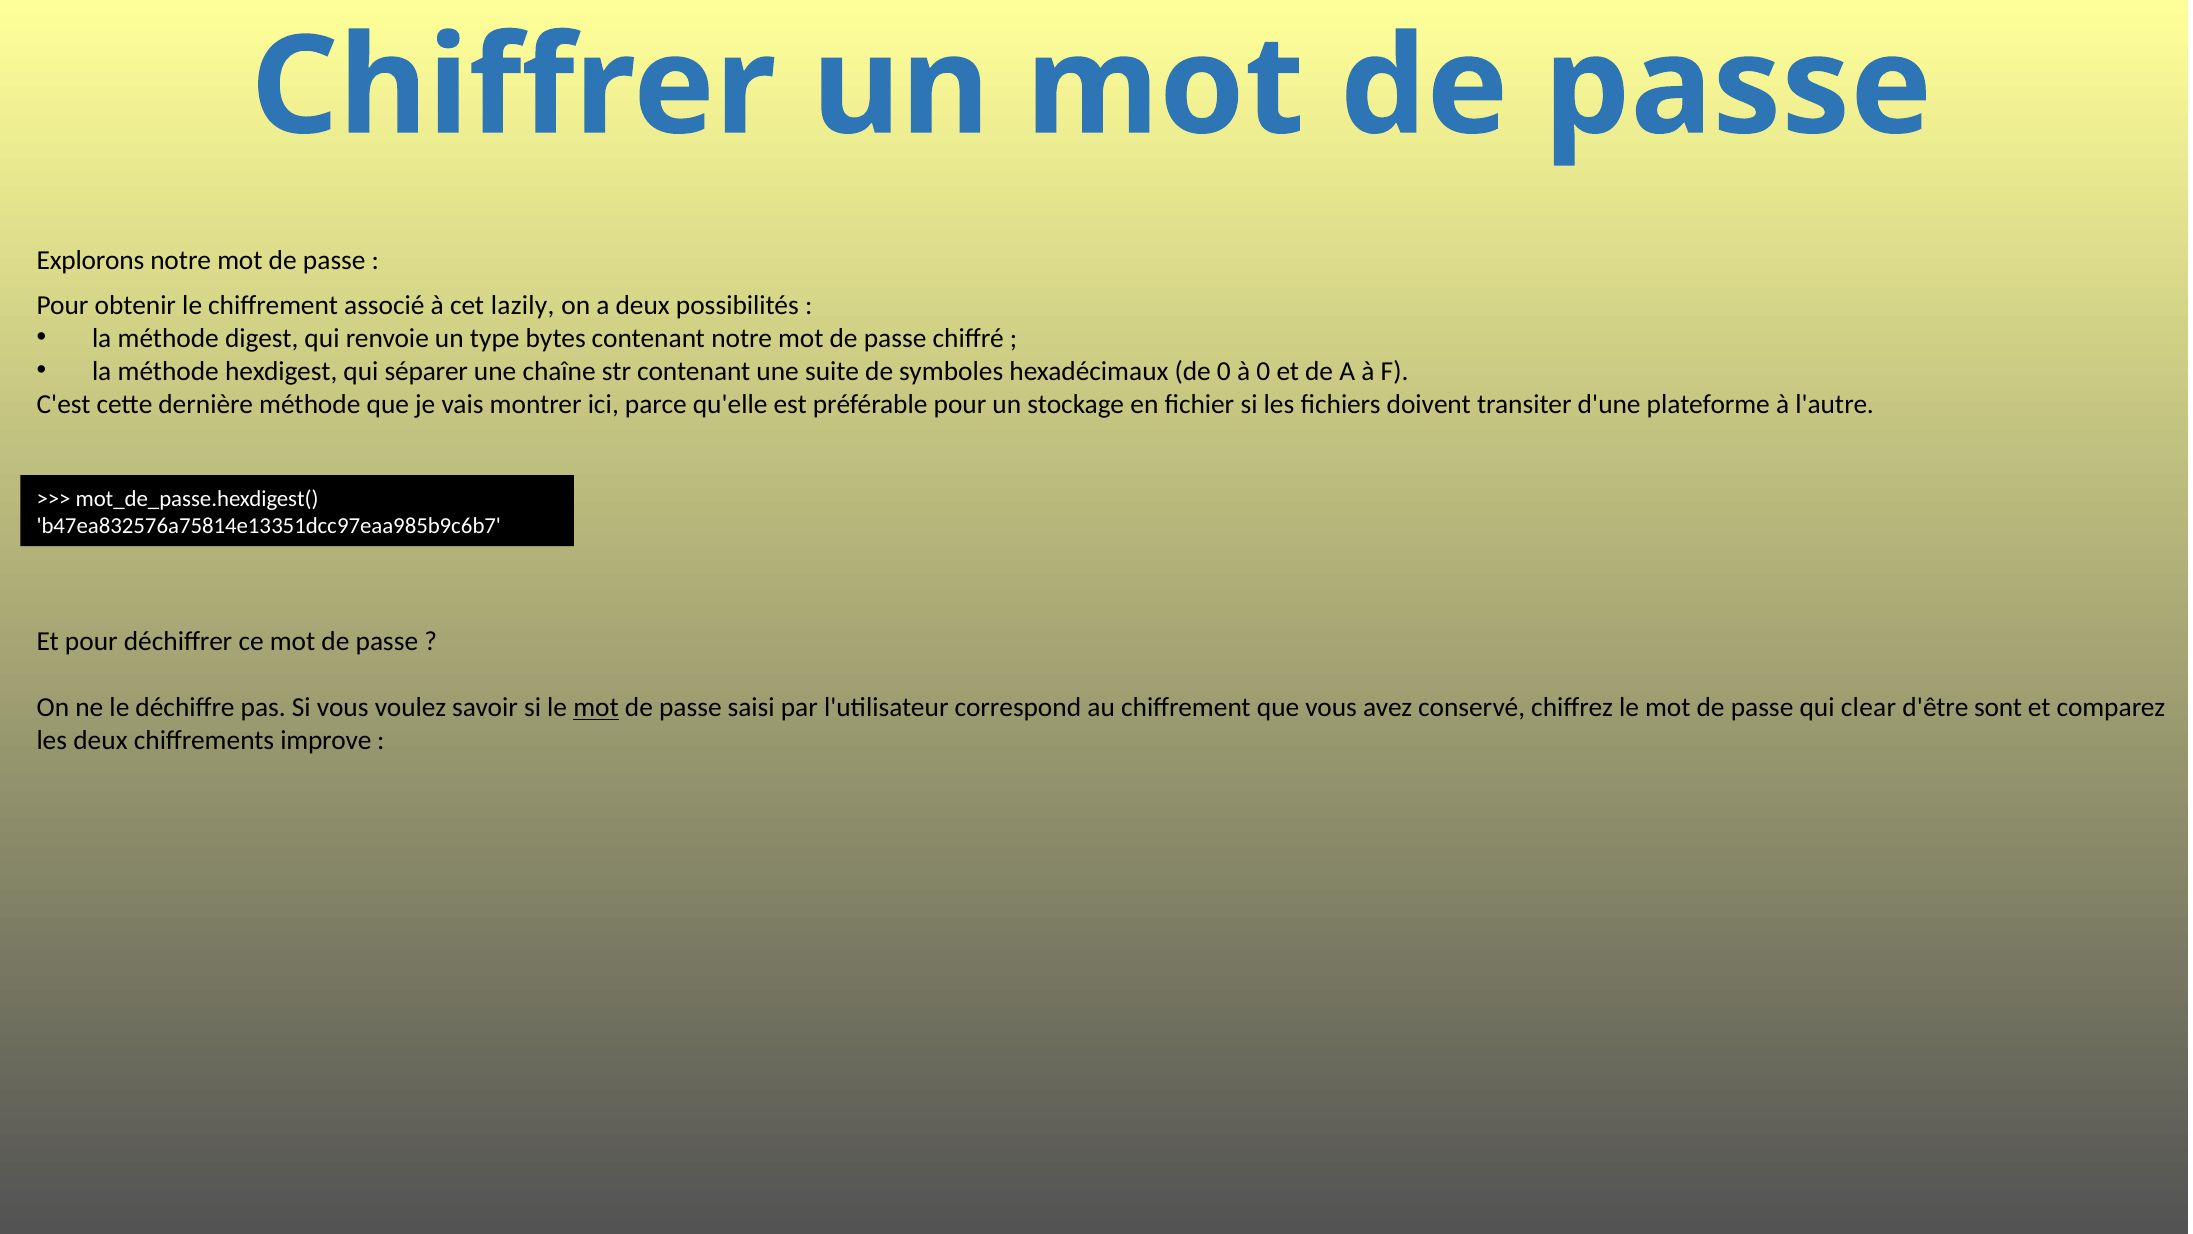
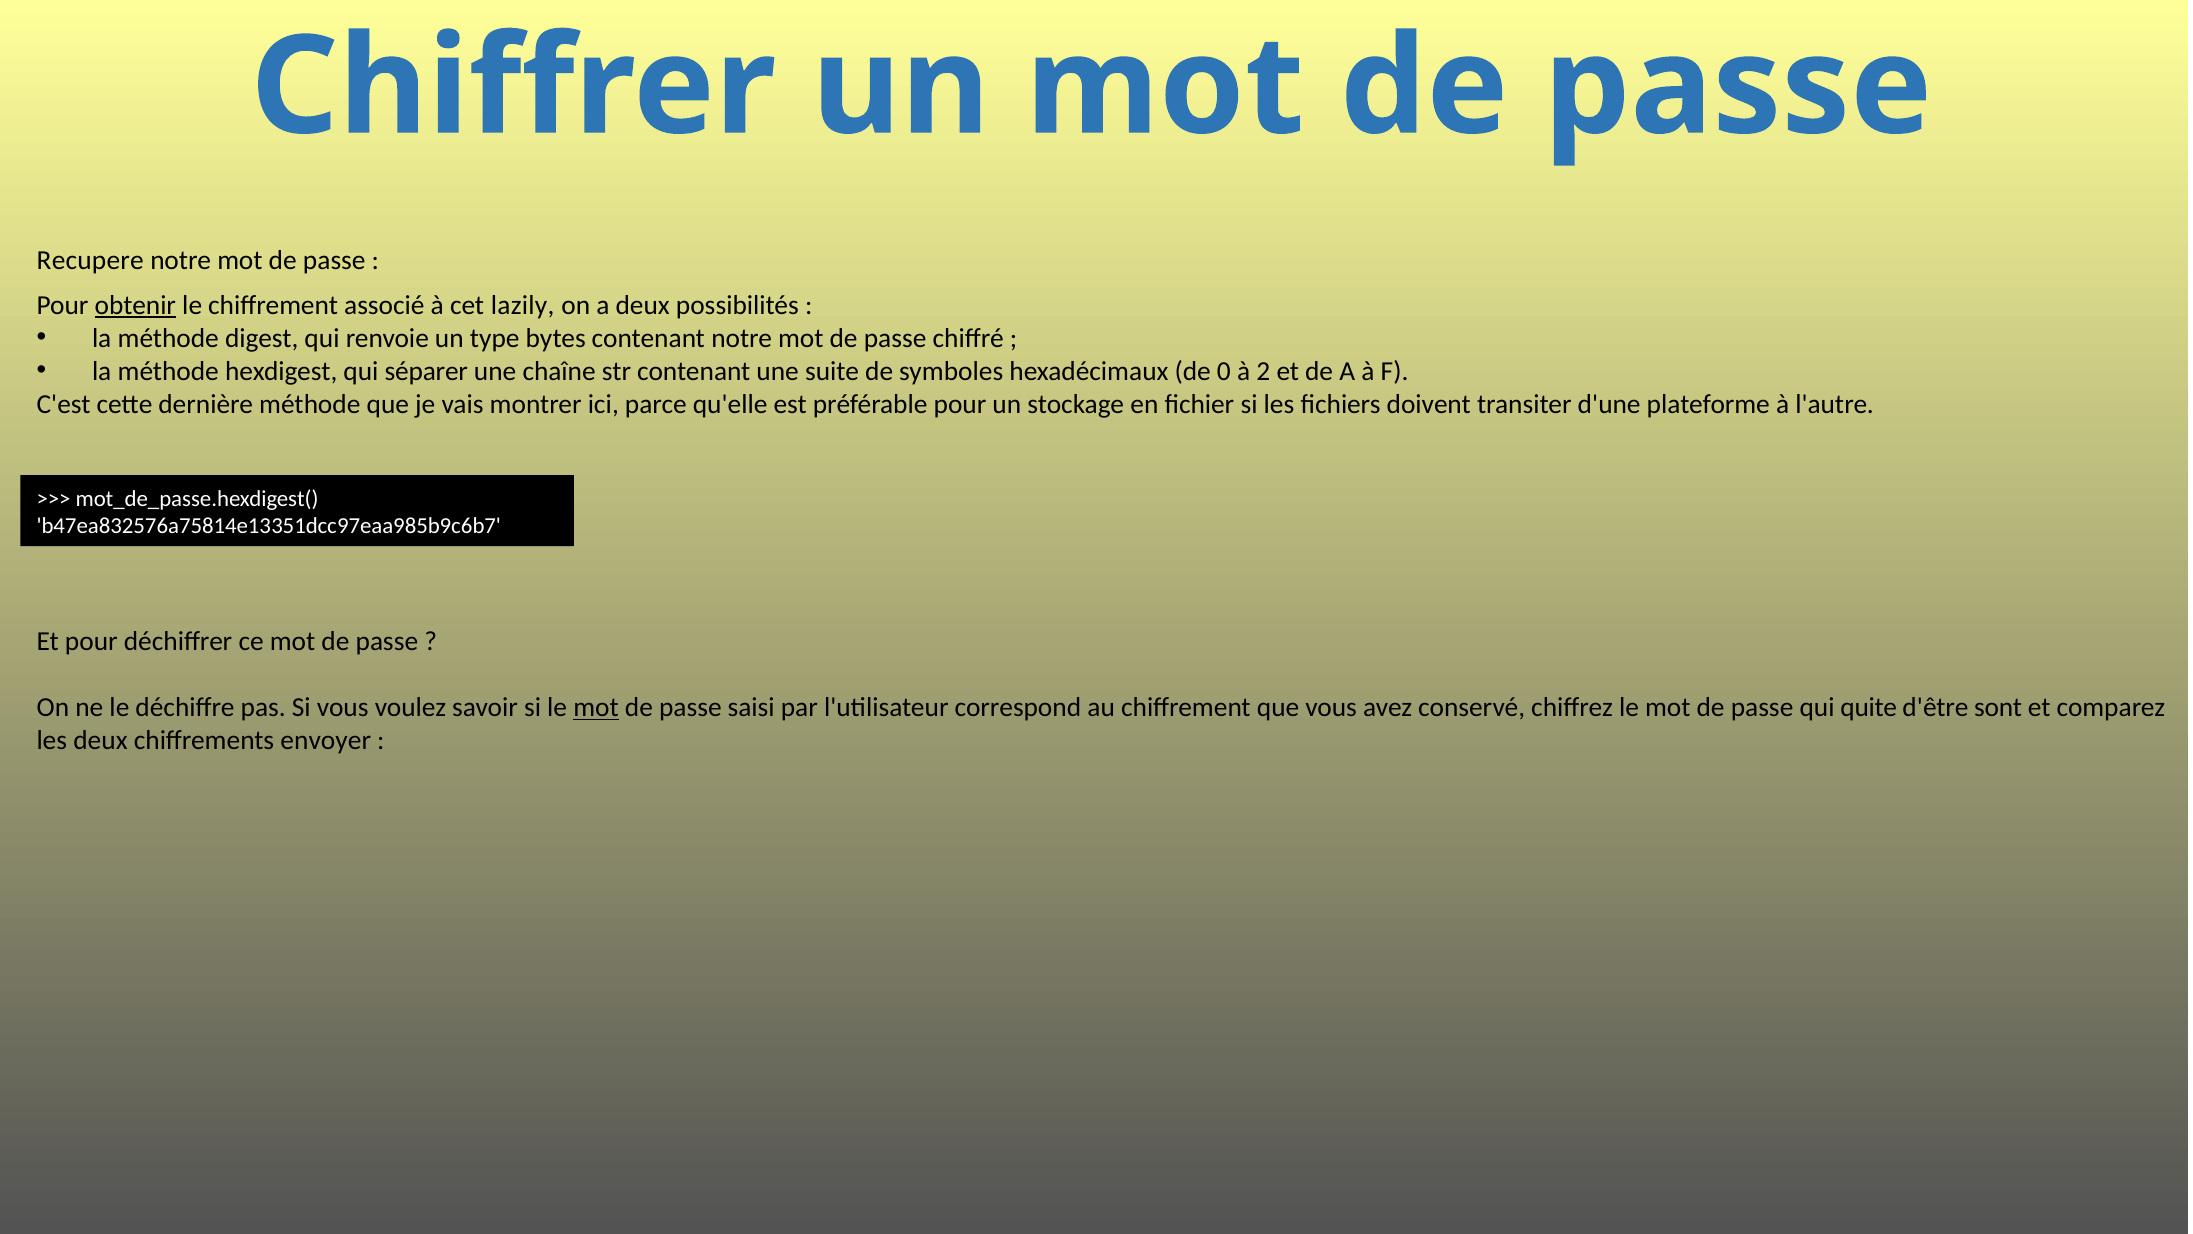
Explorons: Explorons -> Recupere
obtenir underline: none -> present
à 0: 0 -> 2
clear: clear -> quite
improve: improve -> envoyer
